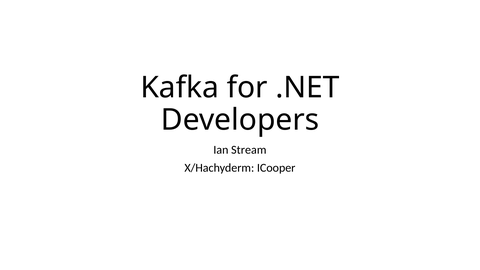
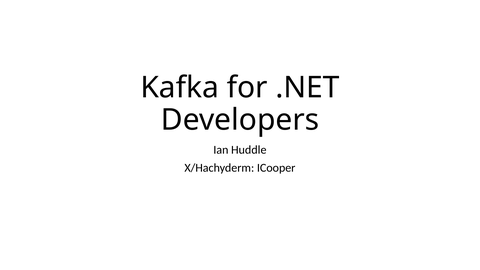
Stream: Stream -> Huddle
